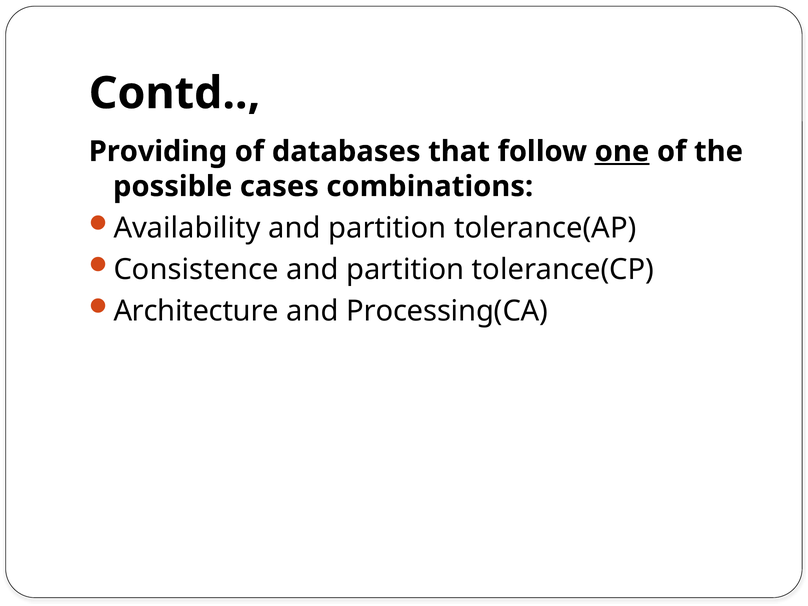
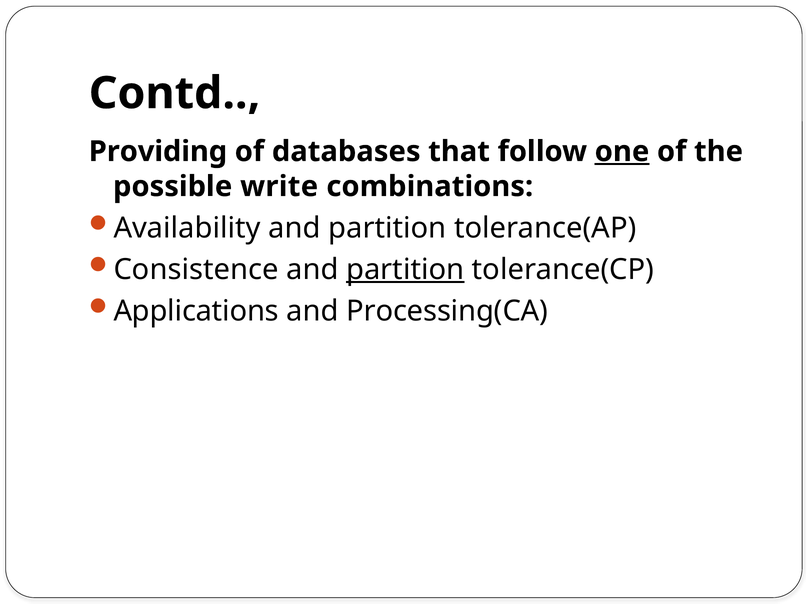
cases: cases -> write
partition at (405, 269) underline: none -> present
Architecture: Architecture -> Applications
